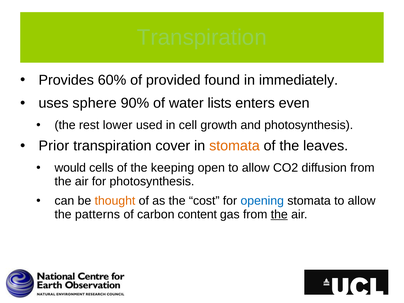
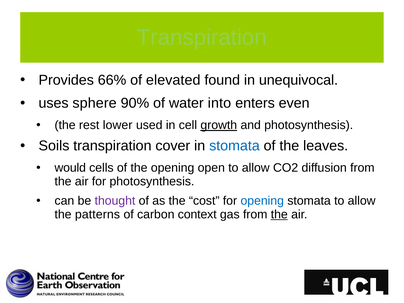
60%: 60% -> 66%
provided: provided -> elevated
immediately: immediately -> unequivocal
lists: lists -> into
growth underline: none -> present
Prior: Prior -> Soils
stomata at (234, 146) colour: orange -> blue
the keeping: keeping -> opening
thought colour: orange -> purple
content: content -> context
